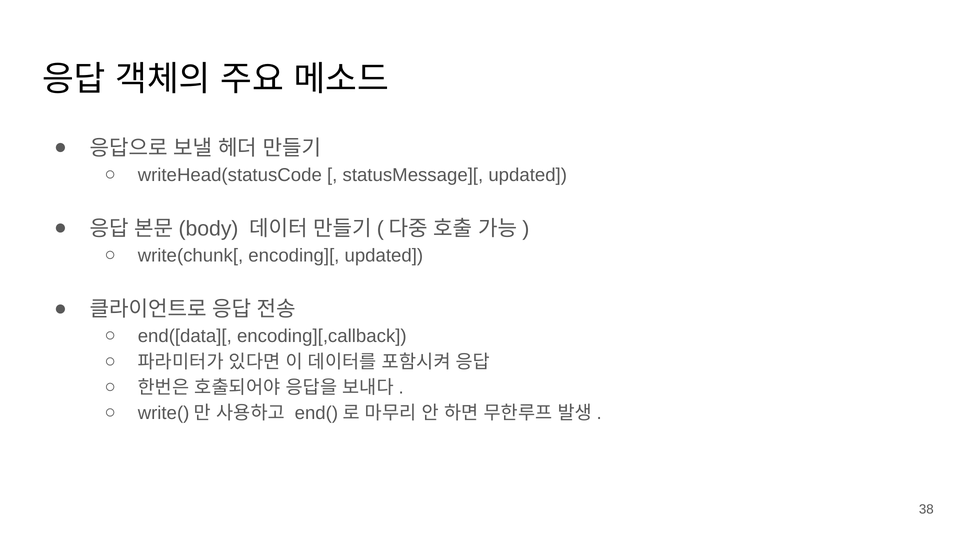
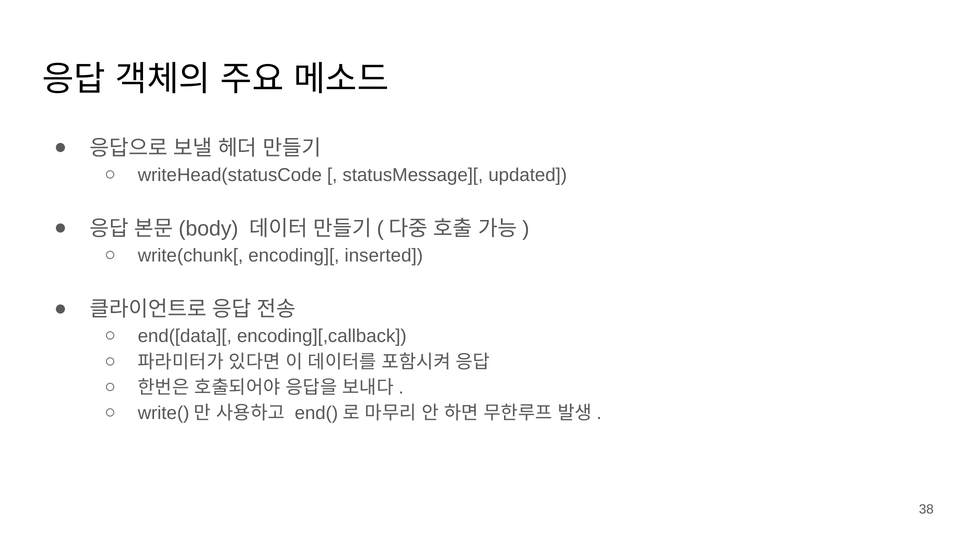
encoding][ updated: updated -> inserted
